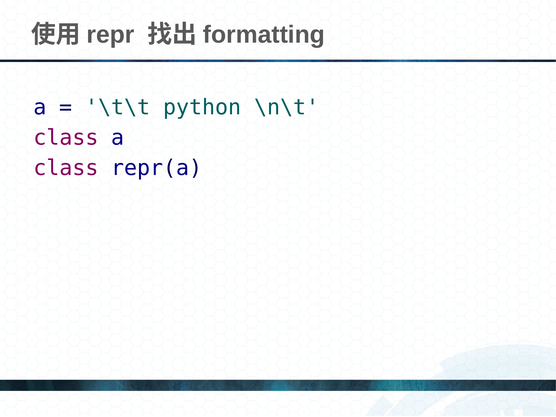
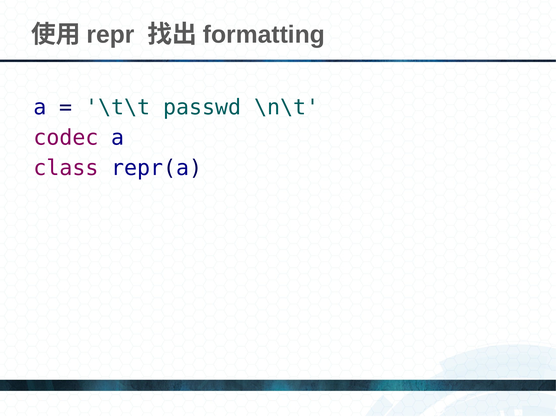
python: python -> passwd
class at (66, 138): class -> codec
